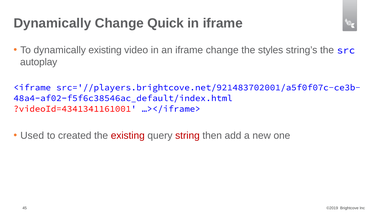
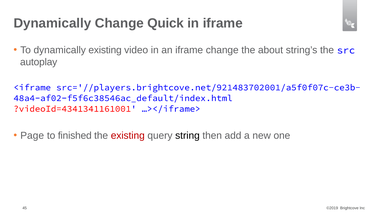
styles: styles -> about
Used: Used -> Page
created: created -> finished
string colour: red -> black
